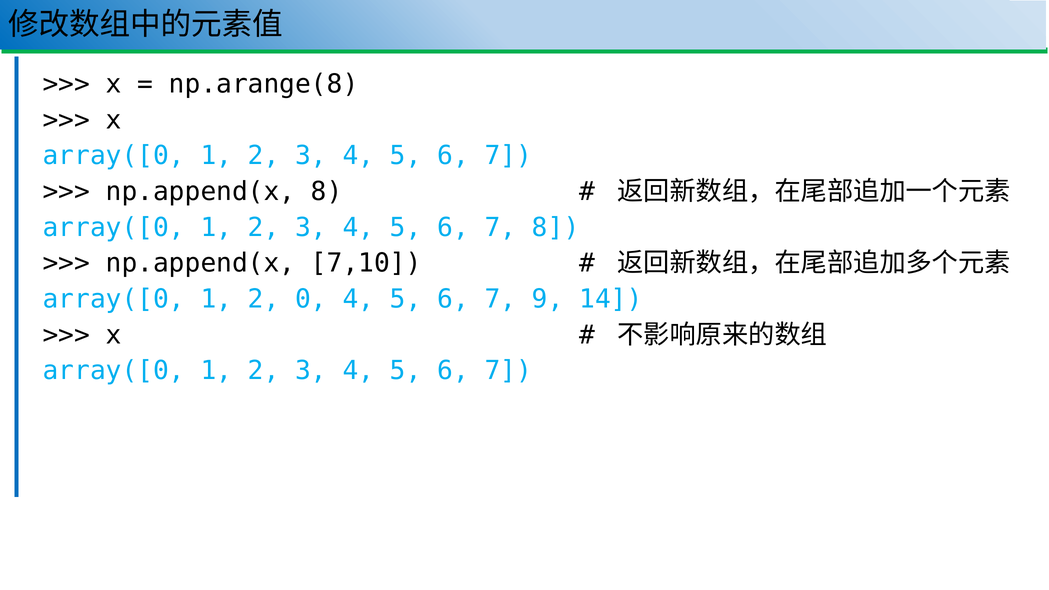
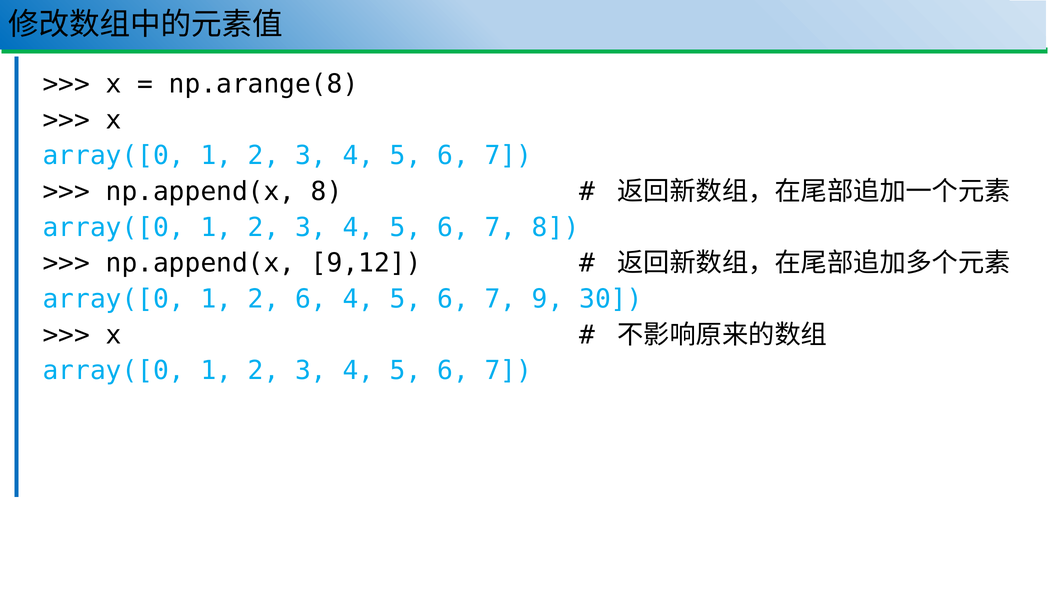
7,10: 7,10 -> 9,12
2 0: 0 -> 6
14: 14 -> 30
